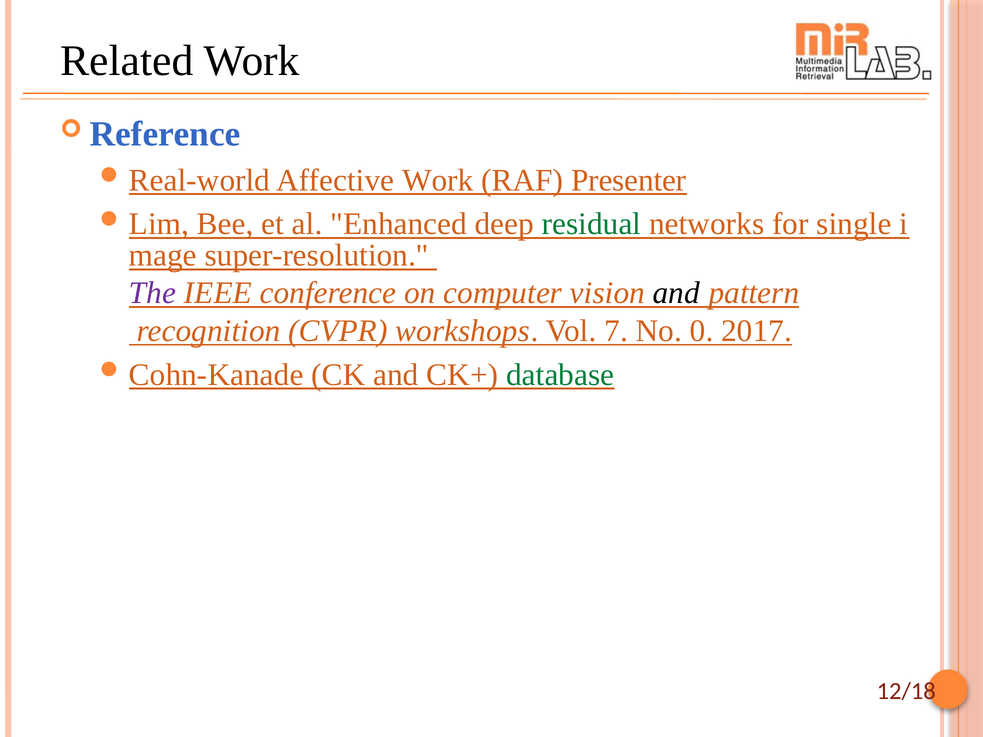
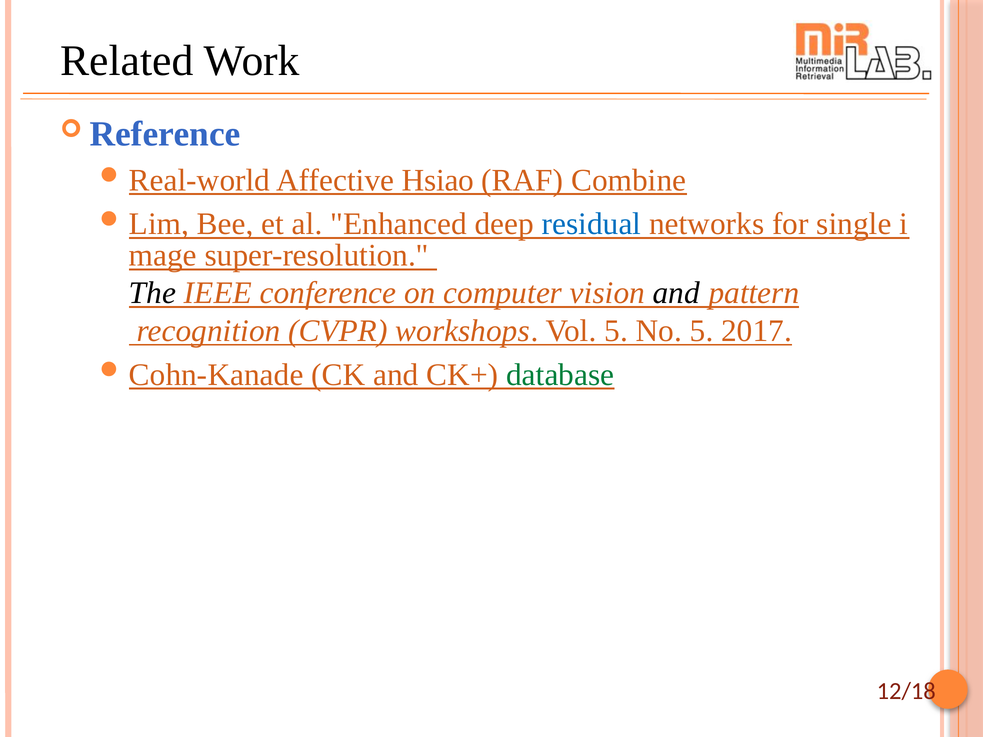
Affective Work: Work -> Hsiao
Presenter: Presenter -> Combine
residual colour: green -> blue
The colour: purple -> black
Vol 7: 7 -> 5
No 0: 0 -> 5
